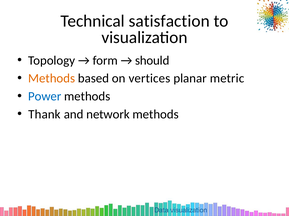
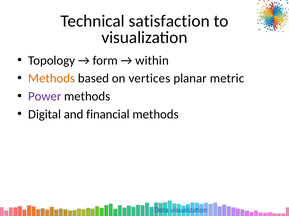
should: should -> within
Power colour: blue -> purple
Thank: Thank -> Digital
network: network -> financial
